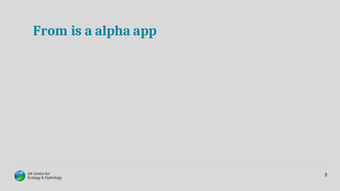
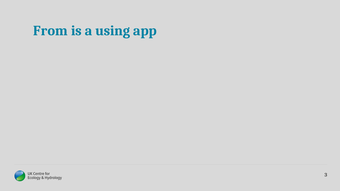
alpha: alpha -> using
